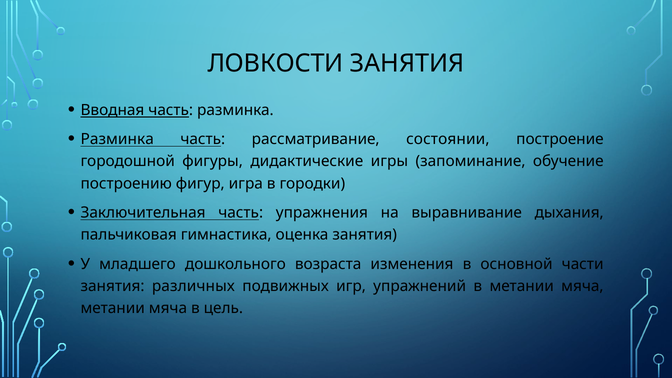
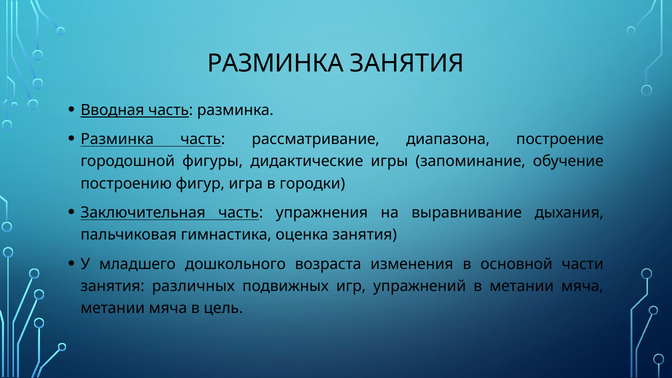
ЛОВКОСТИ at (275, 64): ЛОВКОСТИ -> РАЗМИНКА
состоянии: состоянии -> диапазона
